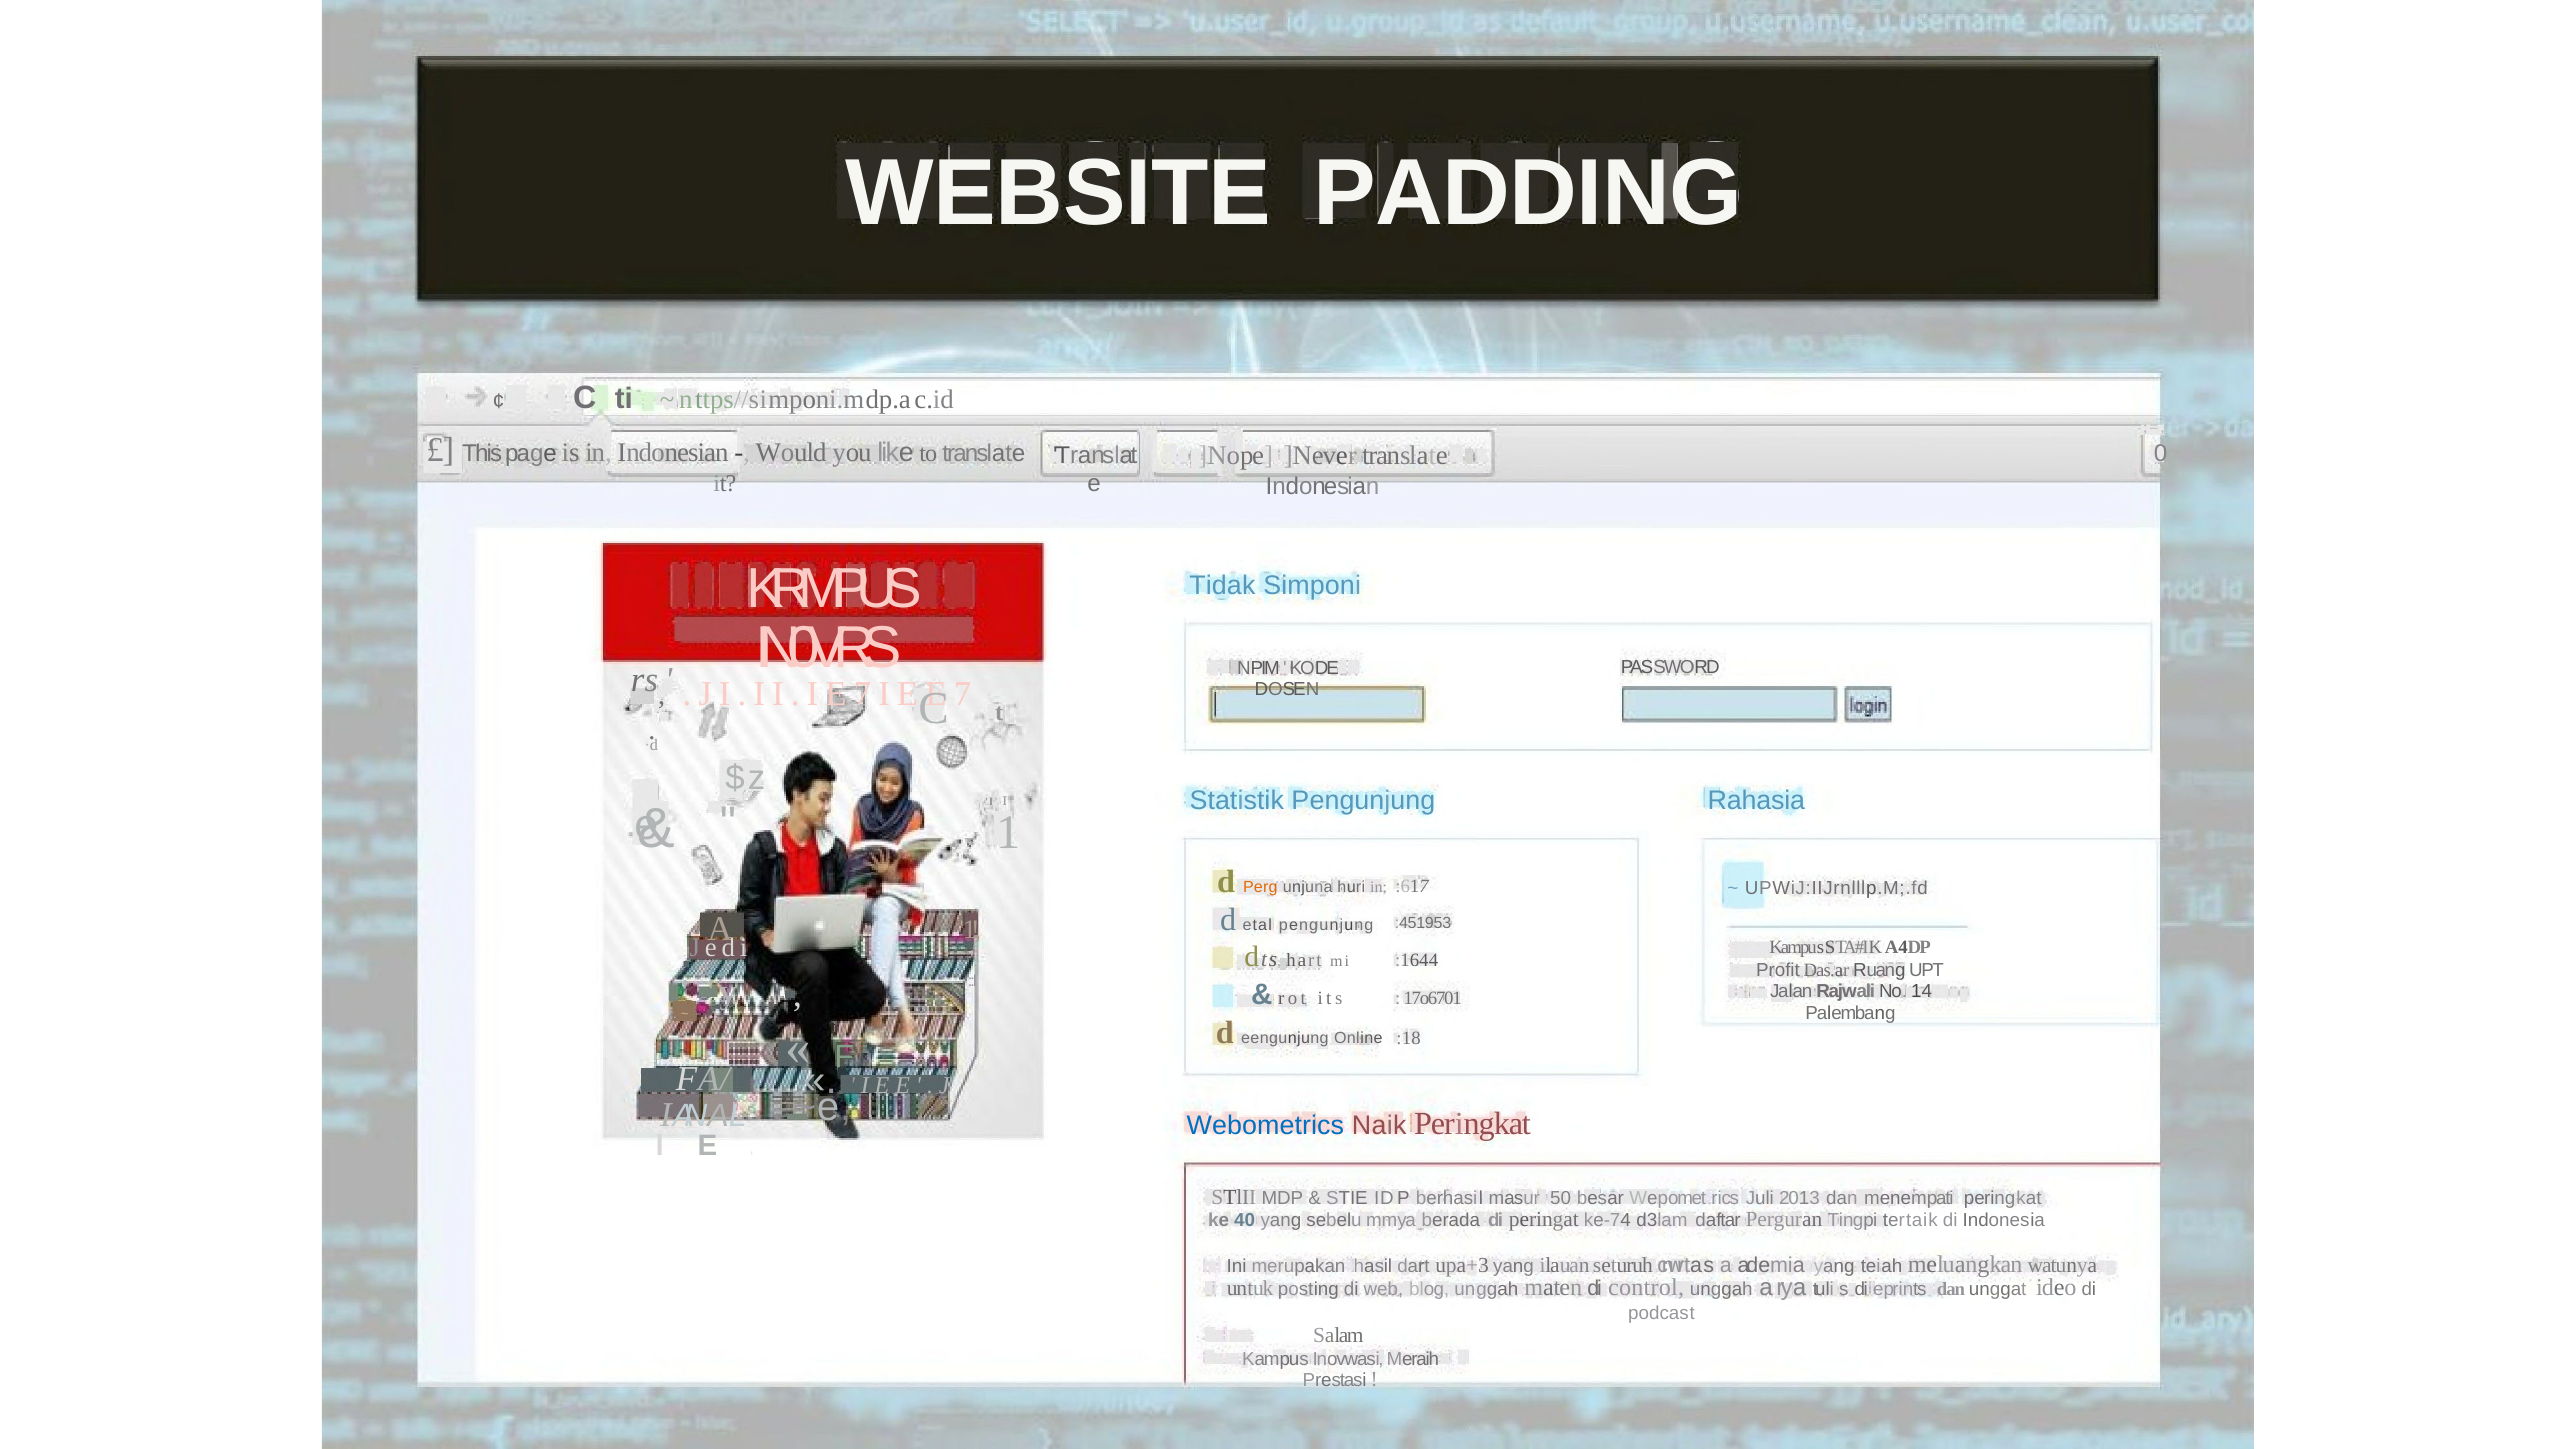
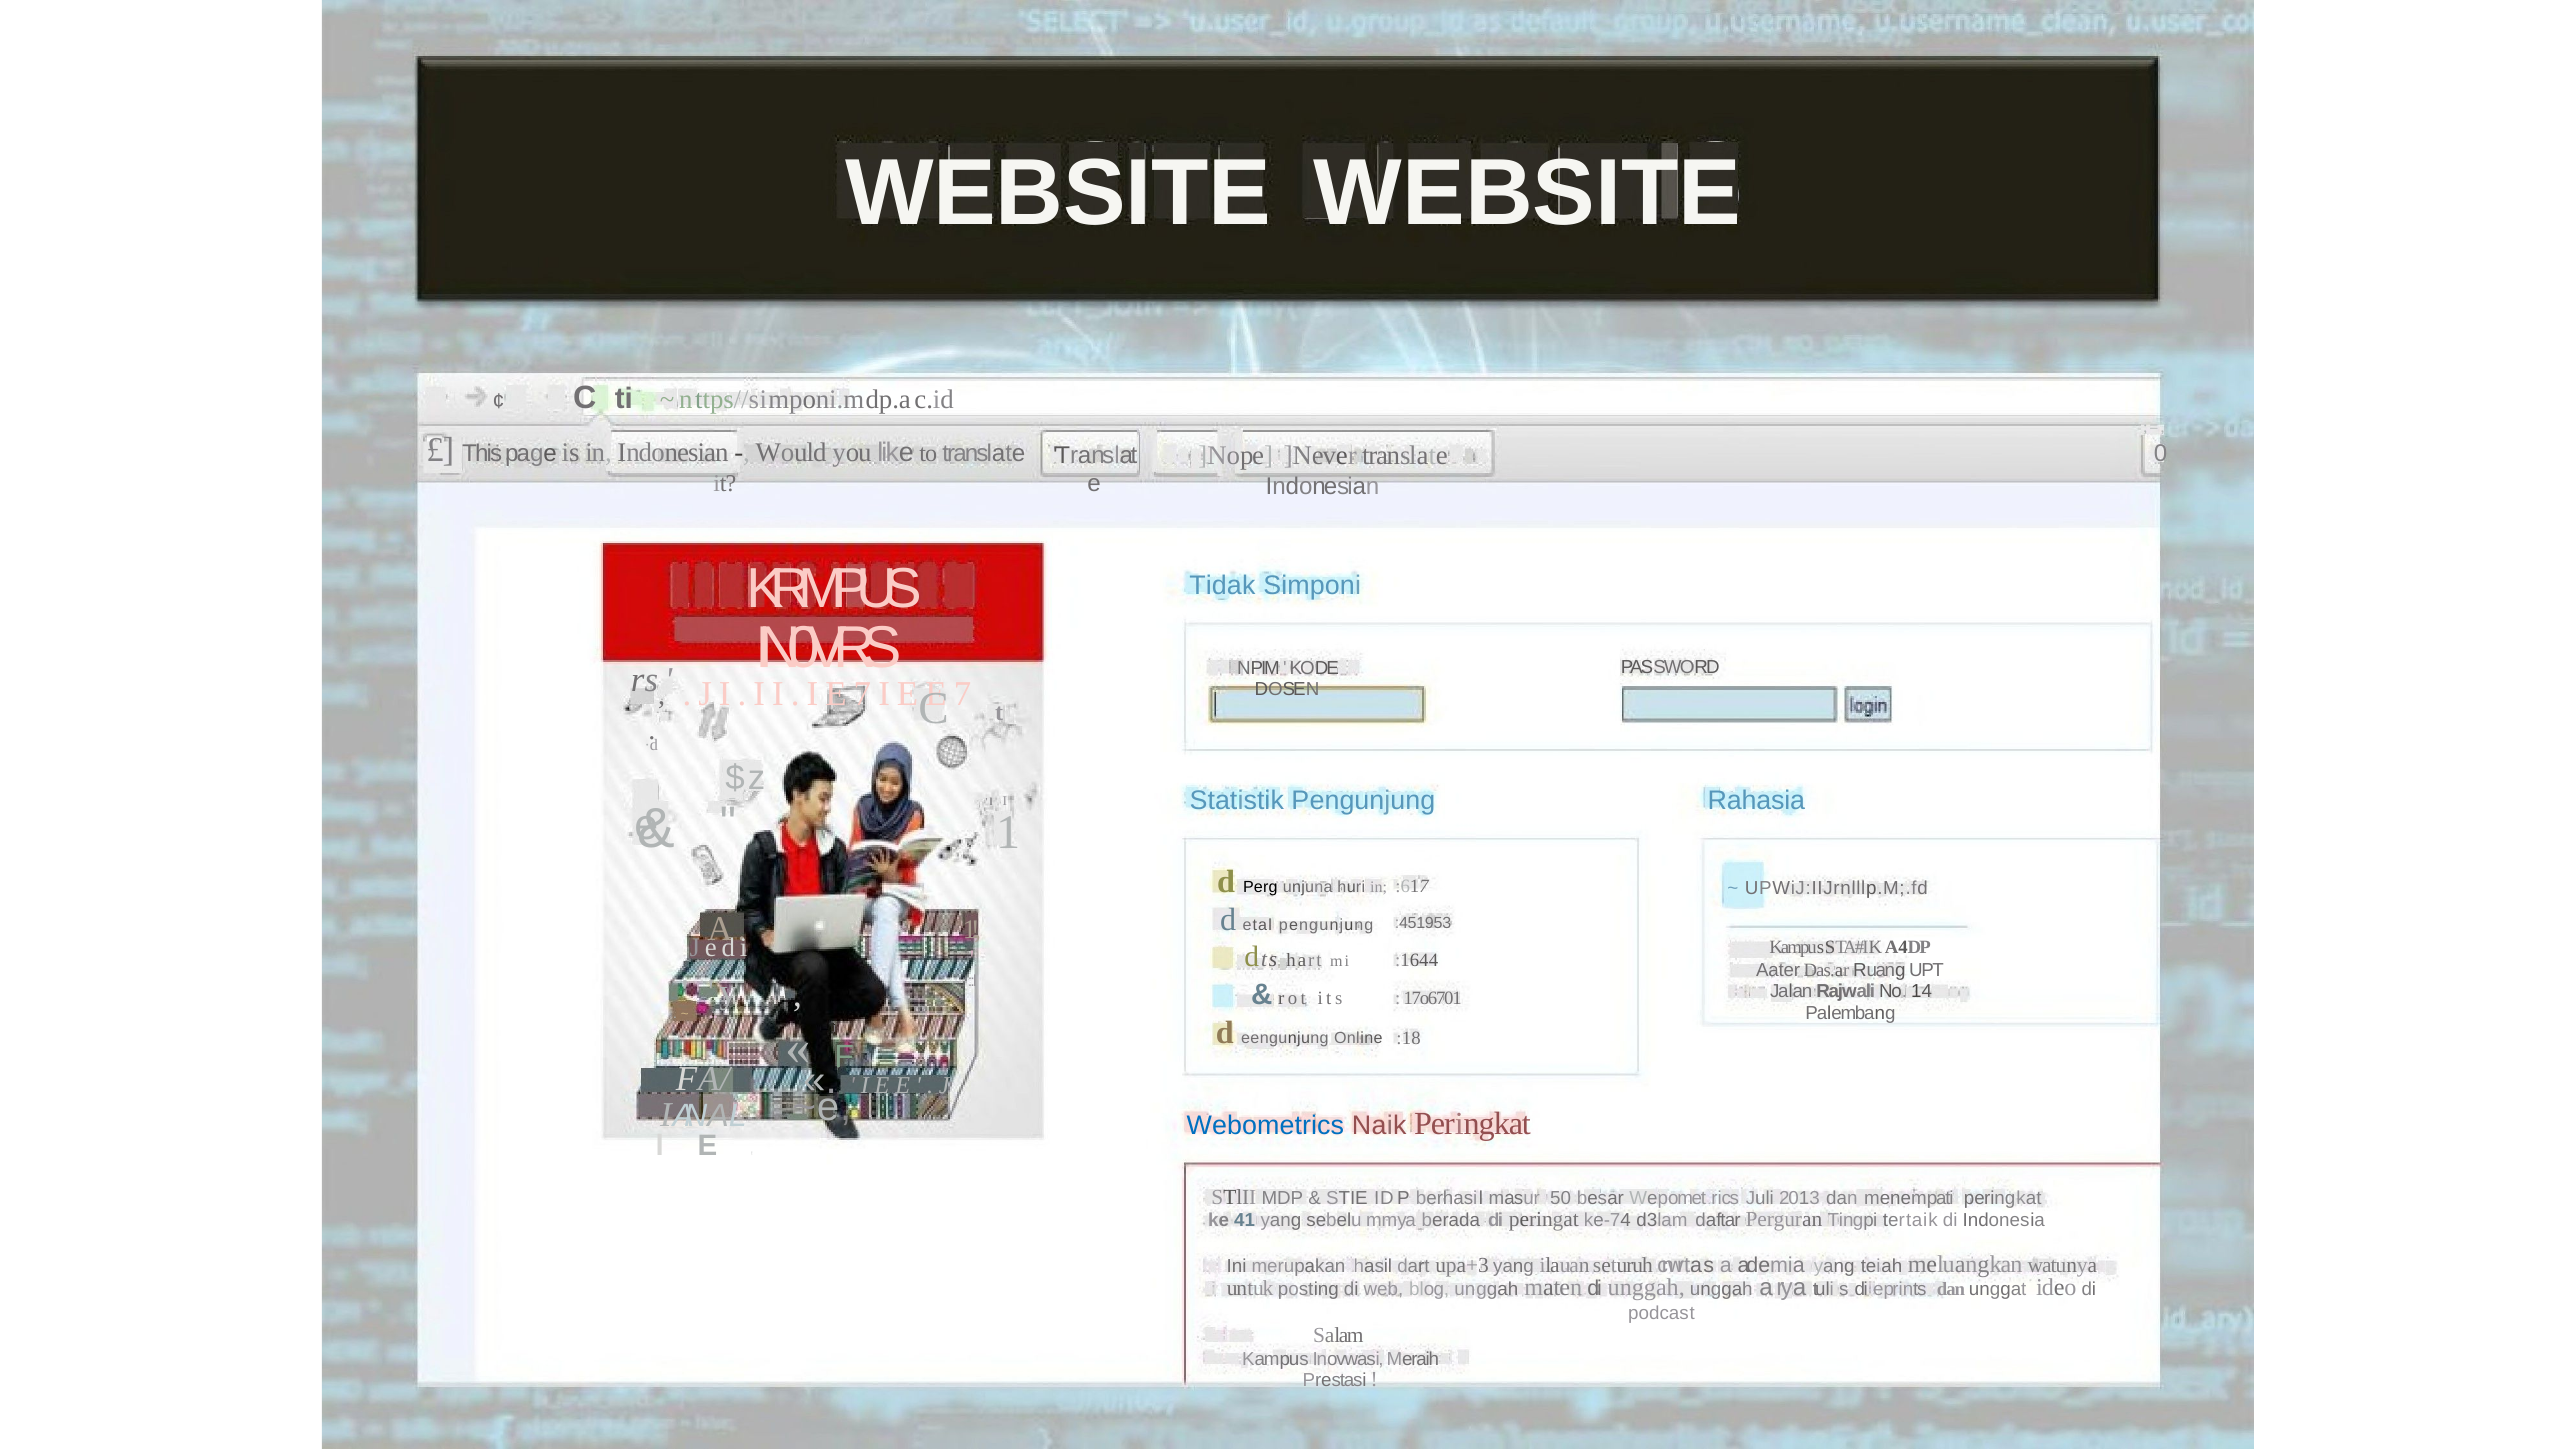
WEBSITE PADDING: PADDING -> WEBSITE
Perg colour: orange -> black
Profit: Profit -> Aater
40: 40 -> 41
di control: control -> unggah
